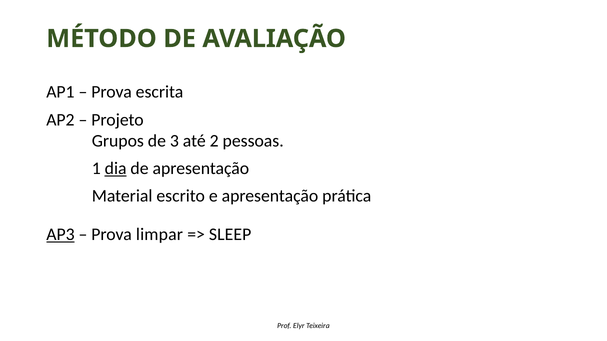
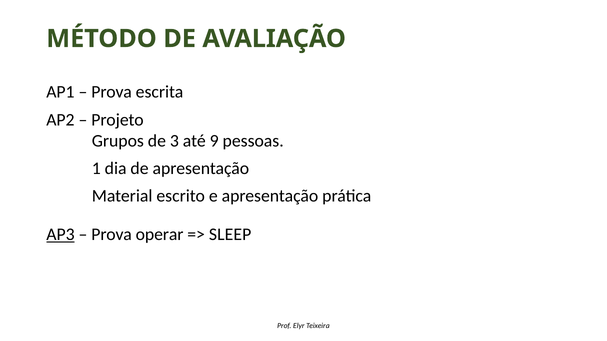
2: 2 -> 9
dia underline: present -> none
limpar: limpar -> operar
